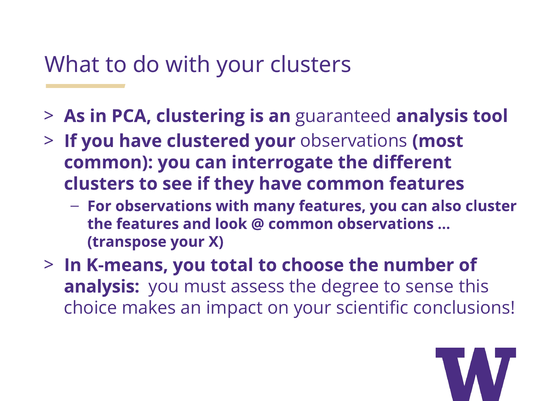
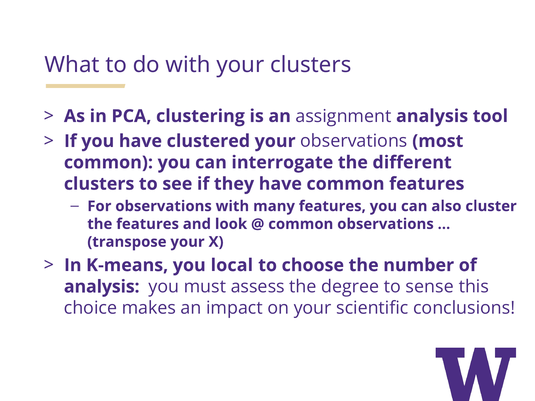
guaranteed: guaranteed -> assignment
total: total -> local
